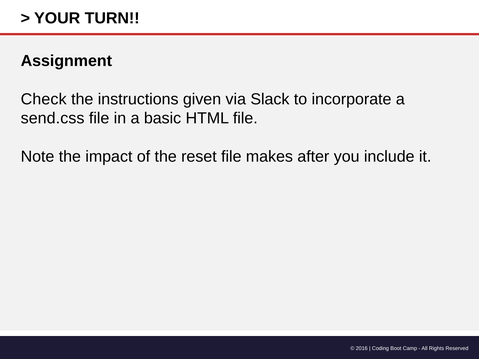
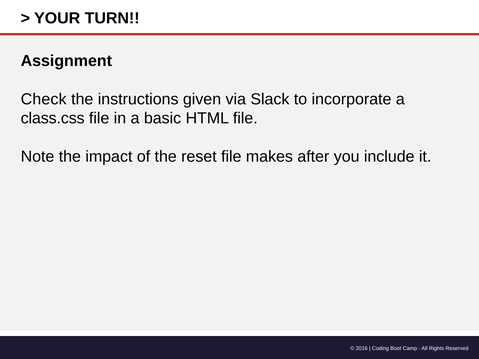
send.css: send.css -> class.css
